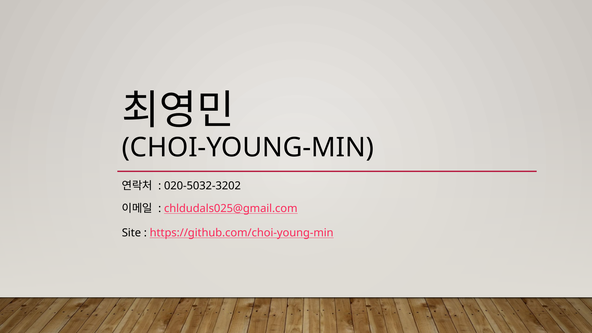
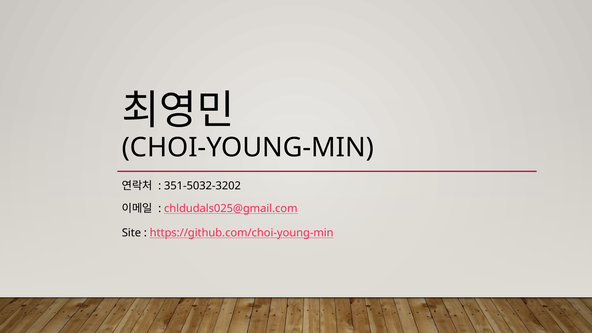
020-5032-3202: 020-5032-3202 -> 351-5032-3202
